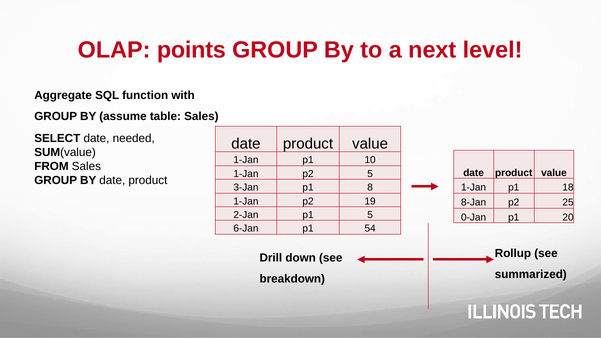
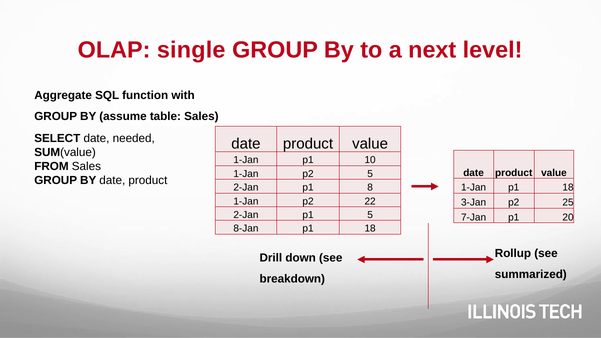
points: points -> single
3-Jan at (246, 188): 3-Jan -> 2-Jan
19: 19 -> 22
8-Jan: 8-Jan -> 3-Jan
0-Jan: 0-Jan -> 7-Jan
6-Jan: 6-Jan -> 8-Jan
54 at (370, 229): 54 -> 18
